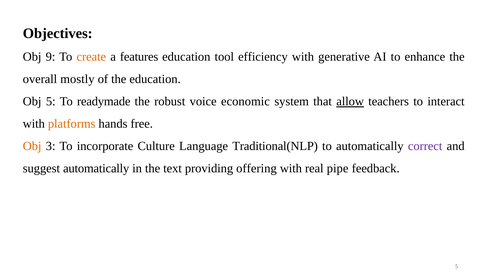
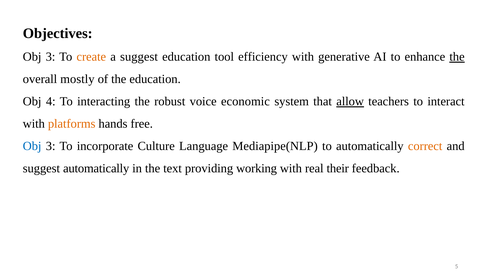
9 at (51, 57): 9 -> 3
a features: features -> suggest
the at (457, 57) underline: none -> present
Obj 5: 5 -> 4
readymade: readymade -> interacting
Obj at (32, 146) colour: orange -> blue
Traditional(NLP: Traditional(NLP -> Mediapipe(NLP
correct colour: purple -> orange
offering: offering -> working
pipe: pipe -> their
